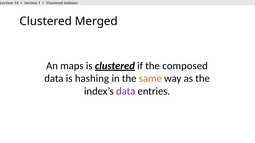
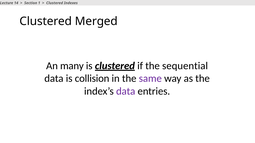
maps: maps -> many
composed: composed -> sequential
hashing: hashing -> collision
same colour: orange -> purple
